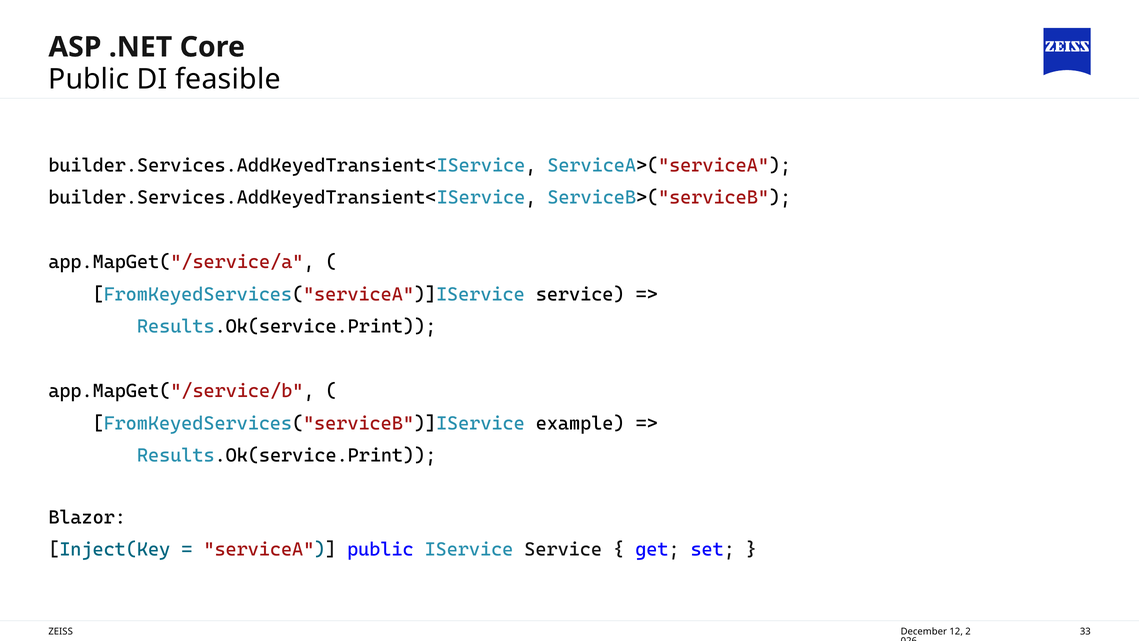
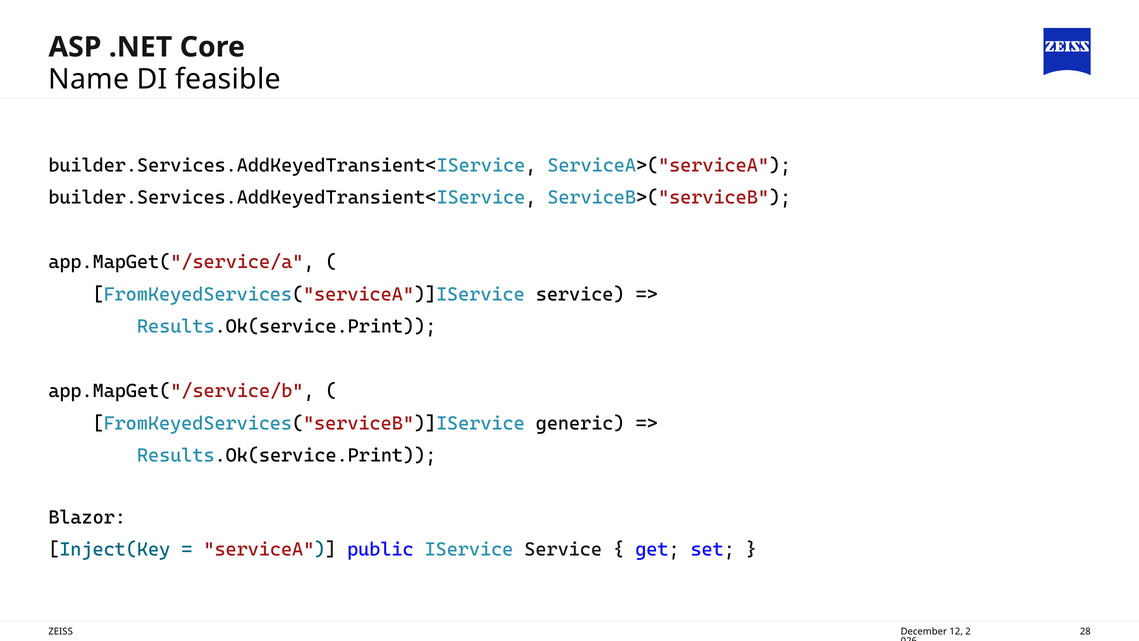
Public at (89, 79): Public -> Name
example: example -> generic
33: 33 -> 28
